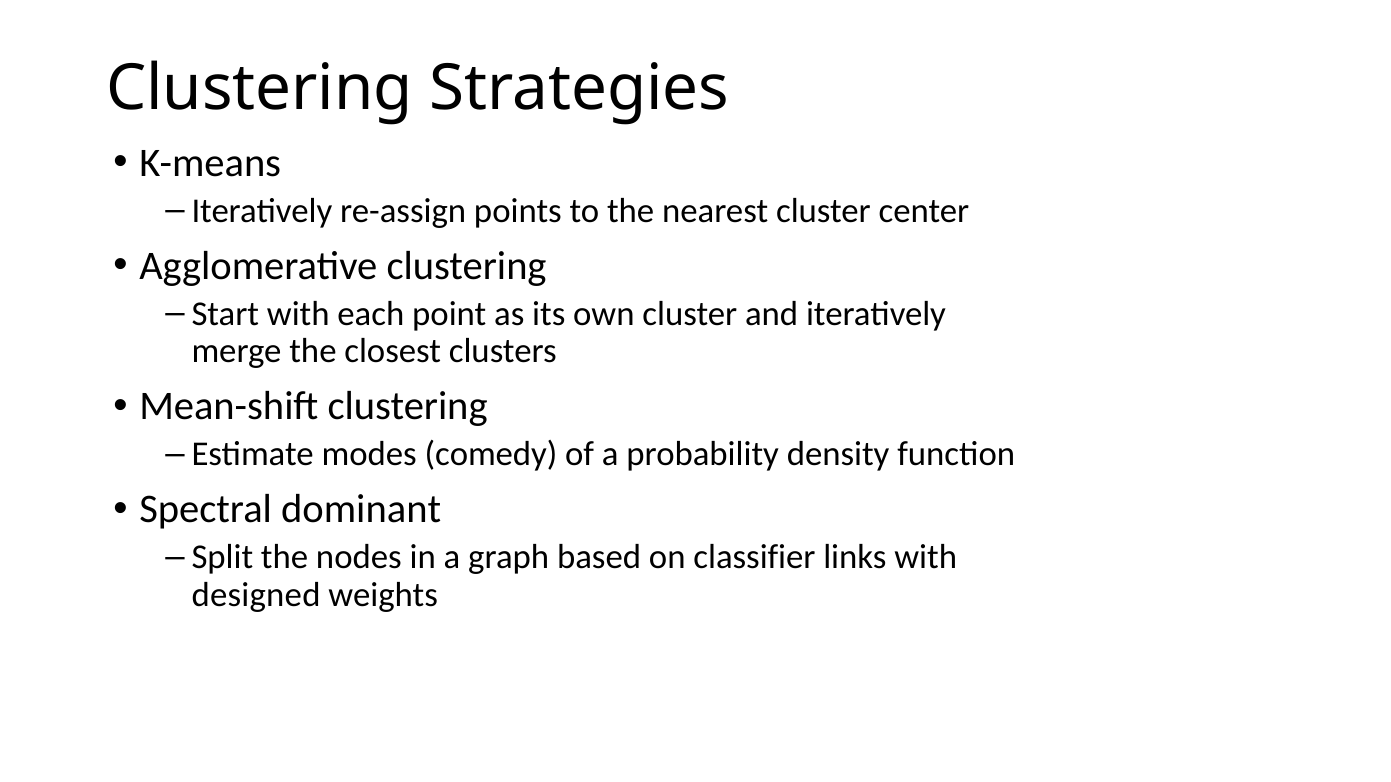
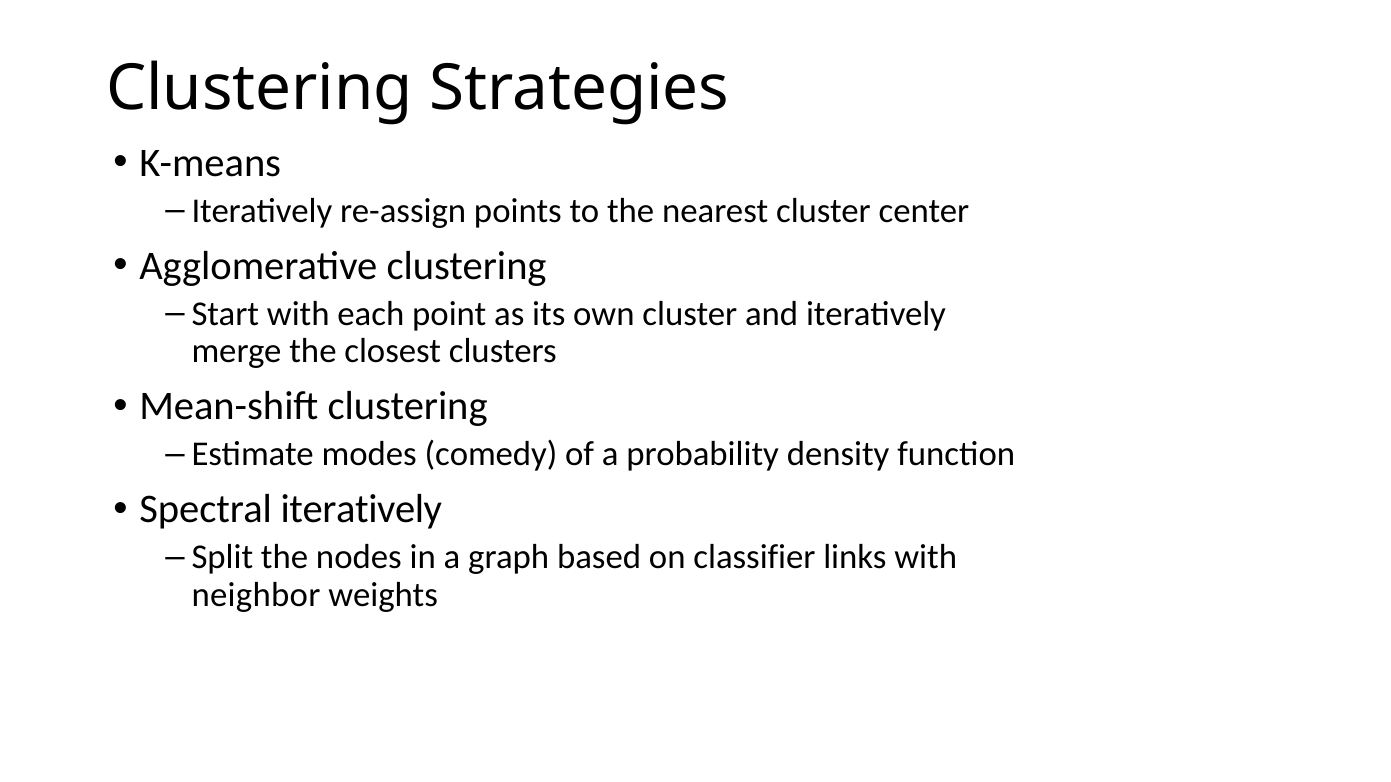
Spectral dominant: dominant -> iteratively
designed: designed -> neighbor
